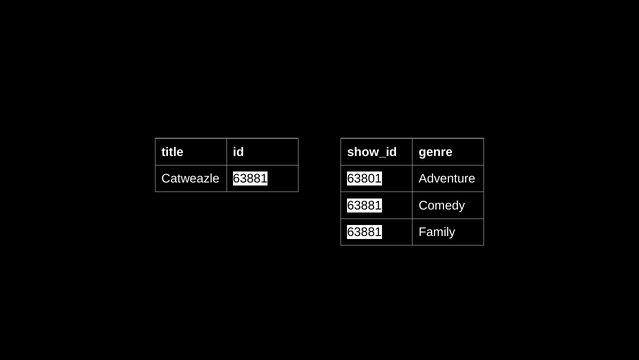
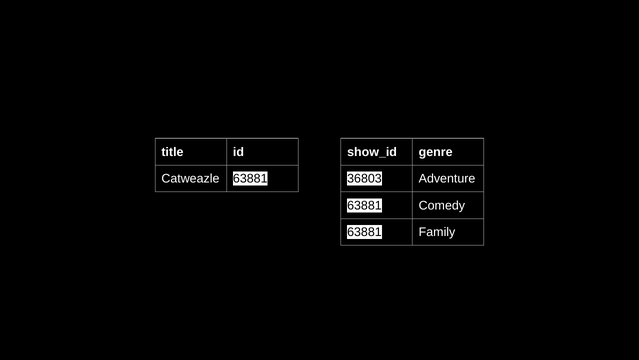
63801: 63801 -> 36803
